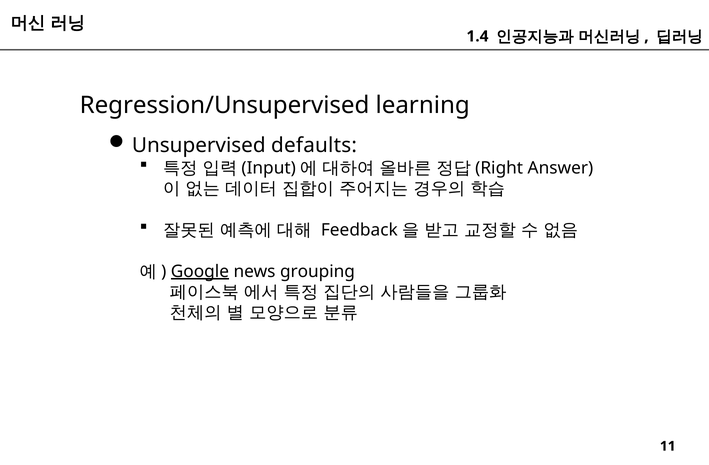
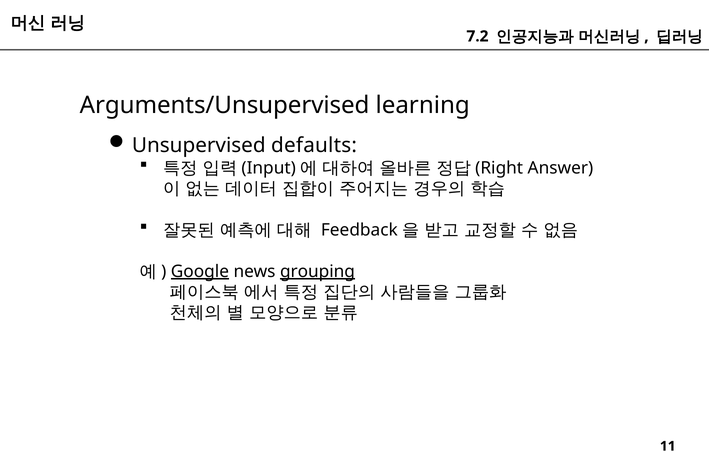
1.4: 1.4 -> 7.2
Regression/Unsupervised: Regression/Unsupervised -> Arguments/Unsupervised
grouping underline: none -> present
